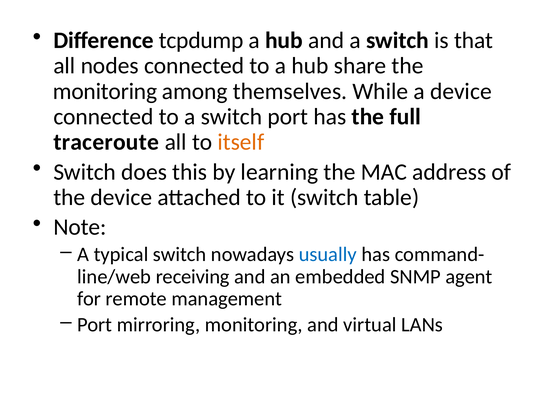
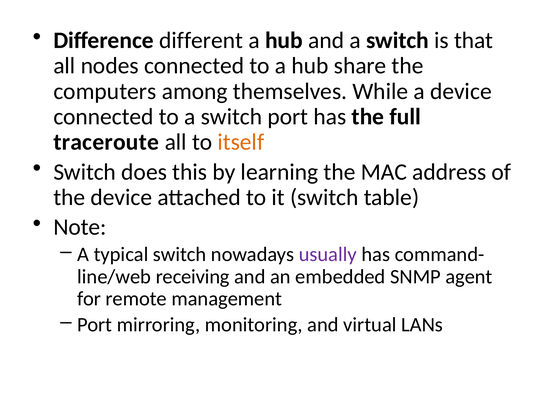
tcpdump: tcpdump -> different
monitoring at (105, 91): monitoring -> computers
usually colour: blue -> purple
